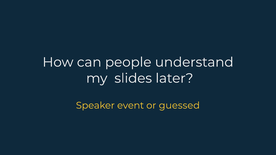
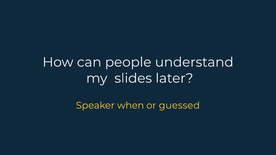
event: event -> when
